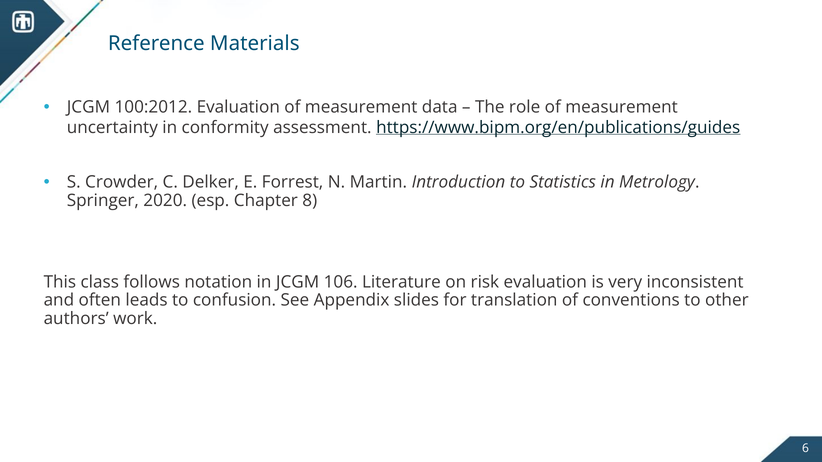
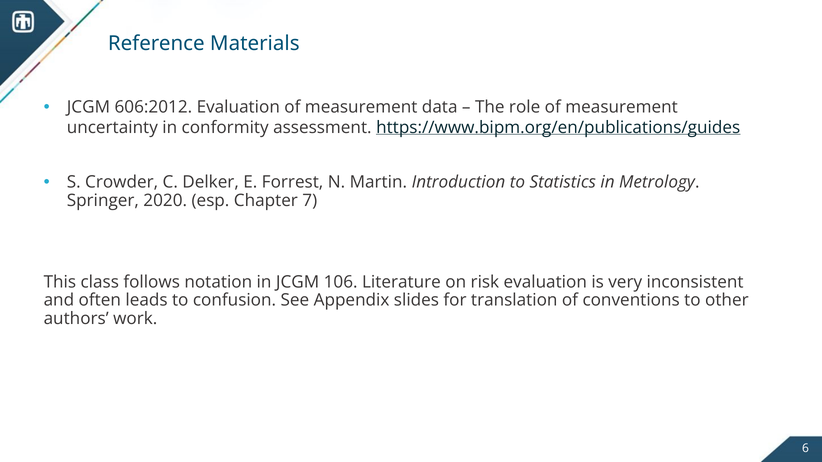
100:2012: 100:2012 -> 606:2012
8: 8 -> 7
